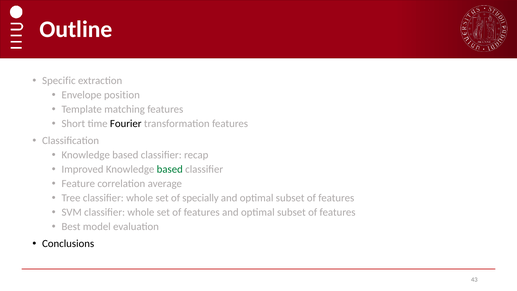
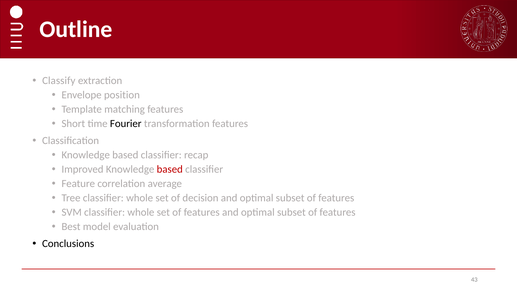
Specific: Specific -> Classify
based at (170, 169) colour: green -> red
specially: specially -> decision
